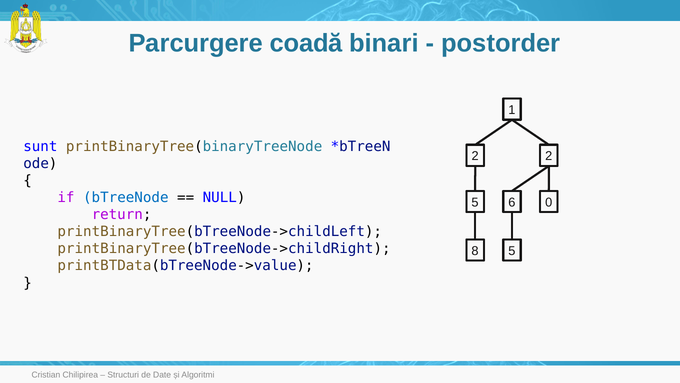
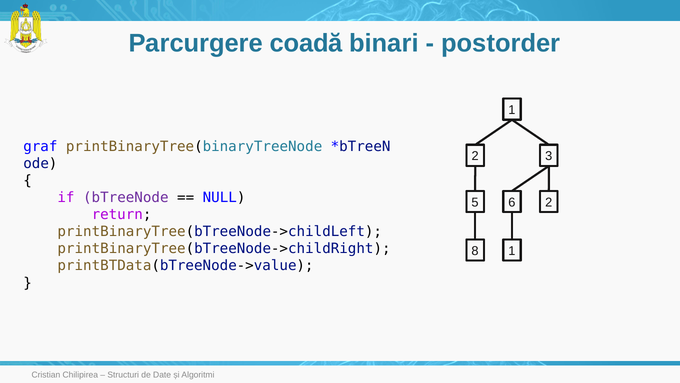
sunt: sunt -> graf
2 2: 2 -> 3
bTreeNode colour: blue -> purple
6 0: 0 -> 2
8 5: 5 -> 1
